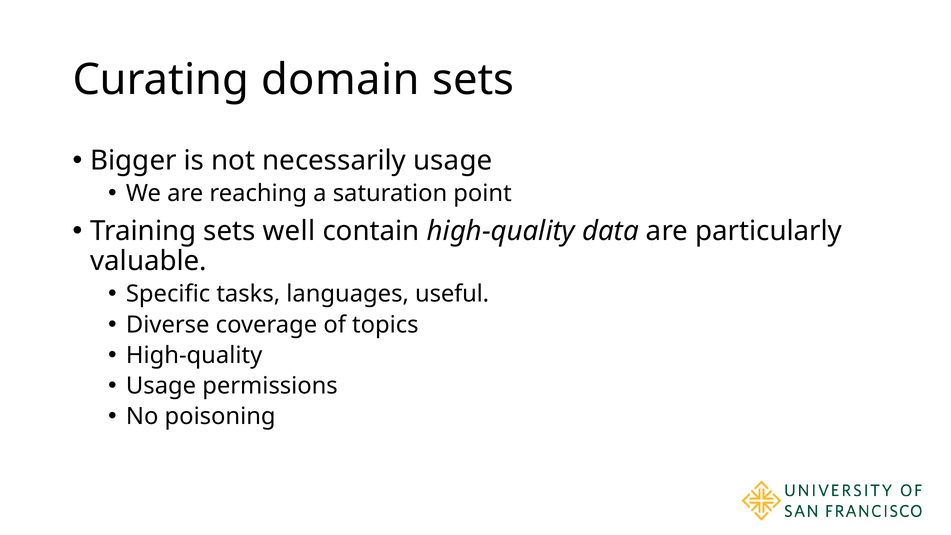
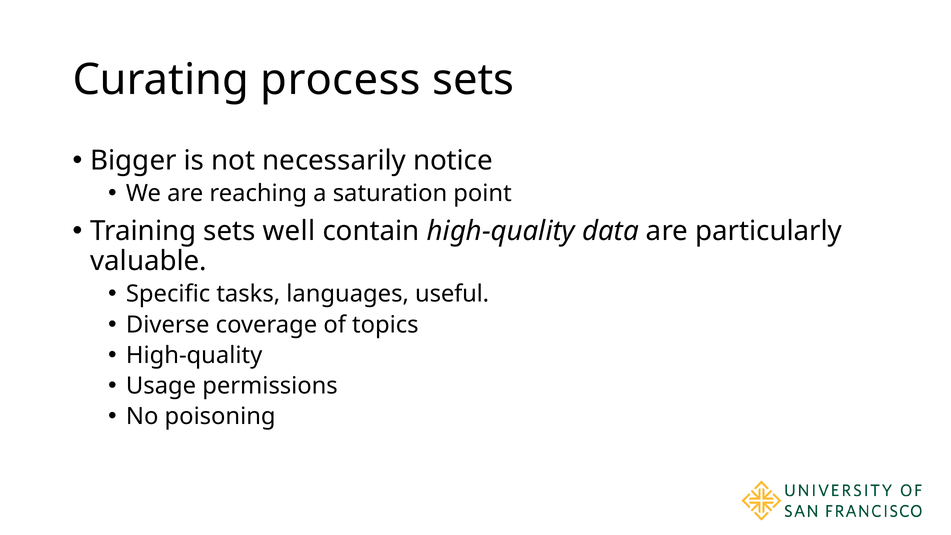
domain: domain -> process
necessarily usage: usage -> notice
